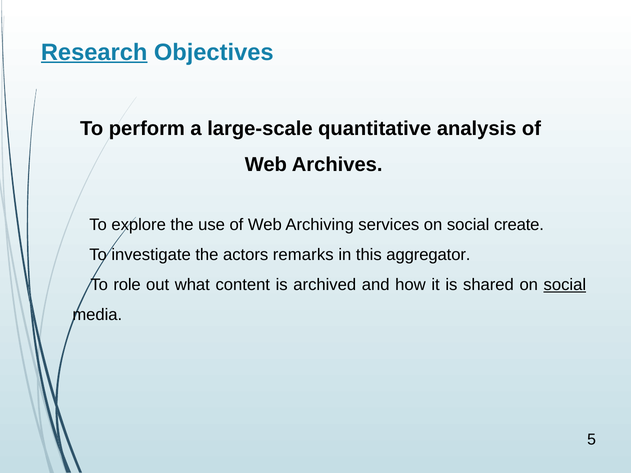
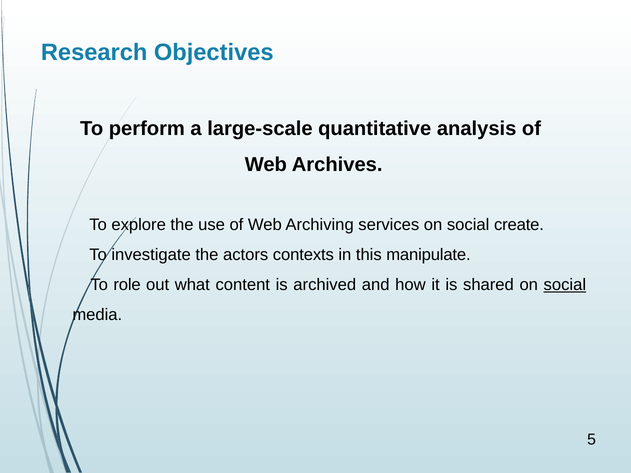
Research underline: present -> none
remarks: remarks -> contexts
aggregator: aggregator -> manipulate
